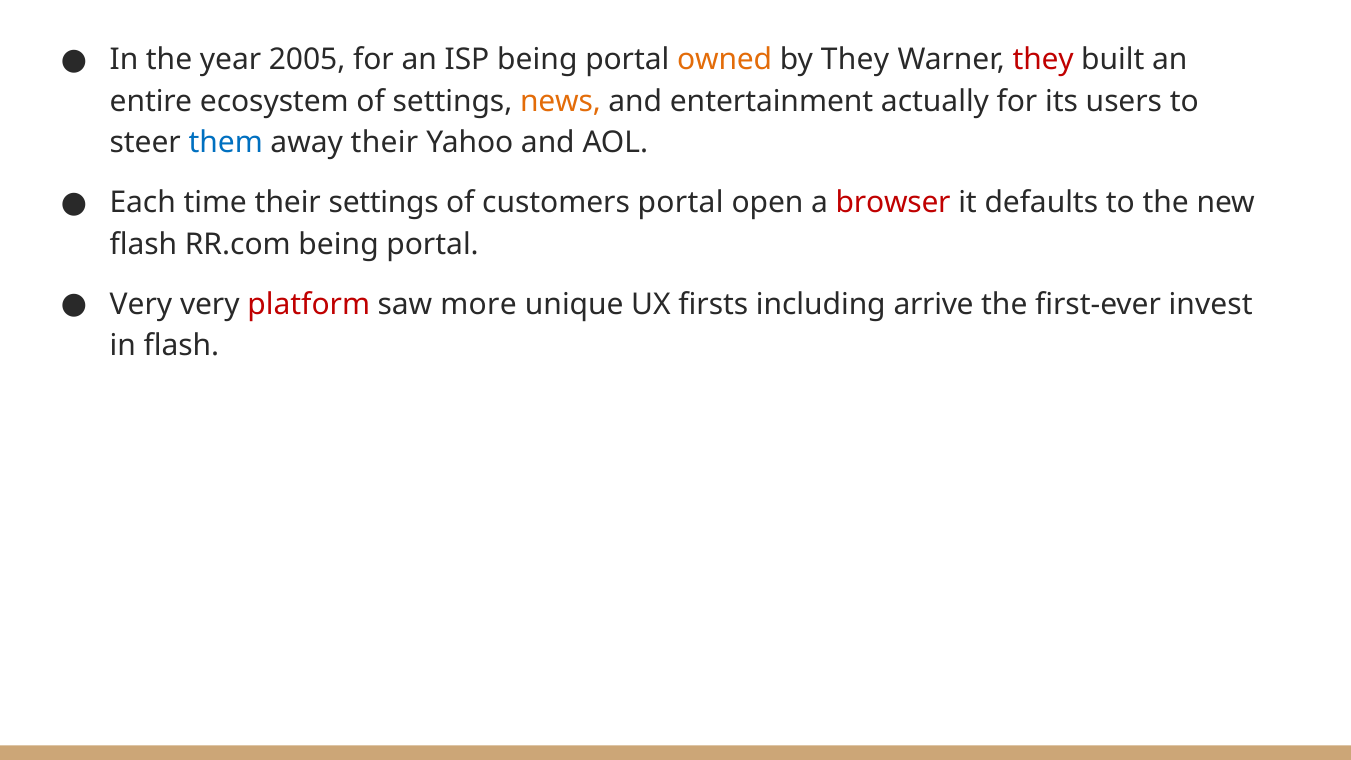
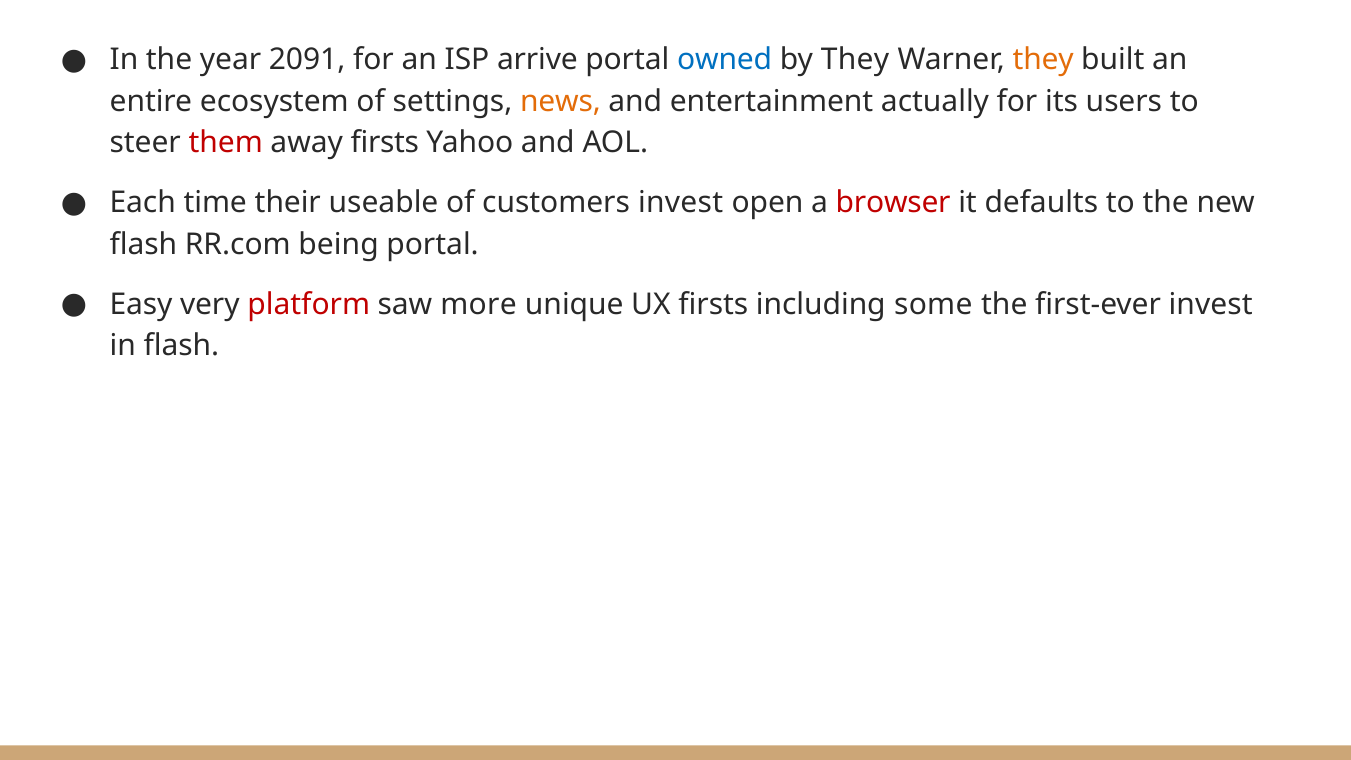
2005: 2005 -> 2091
ISP being: being -> arrive
owned colour: orange -> blue
they at (1043, 60) colour: red -> orange
them colour: blue -> red
away their: their -> firsts
their settings: settings -> useable
customers portal: portal -> invest
Very at (141, 304): Very -> Easy
arrive: arrive -> some
